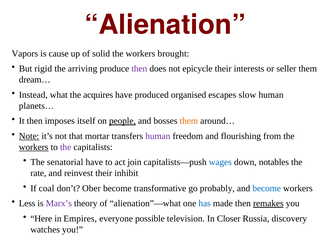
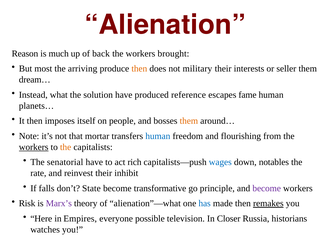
Vapors: Vapors -> Reason
cause: cause -> much
solid: solid -> back
rigid: rigid -> most
then at (139, 69) colour: purple -> orange
epicycle: epicycle -> military
acquires: acquires -> solution
organised: organised -> reference
slow: slow -> fame
people underline: present -> none
Note underline: present -> none
human at (158, 136) colour: purple -> blue
the at (66, 147) colour: purple -> orange
join: join -> rich
coal: coal -> falls
Ober: Ober -> State
probably: probably -> principle
become at (267, 188) colour: blue -> purple
Less: Less -> Risk
discovery: discovery -> historians
